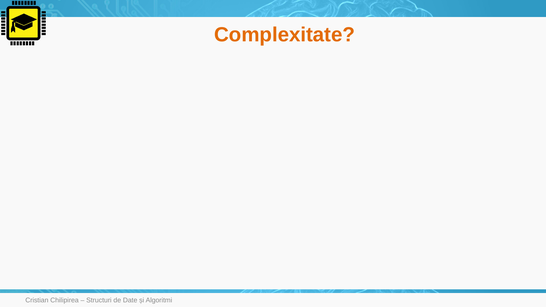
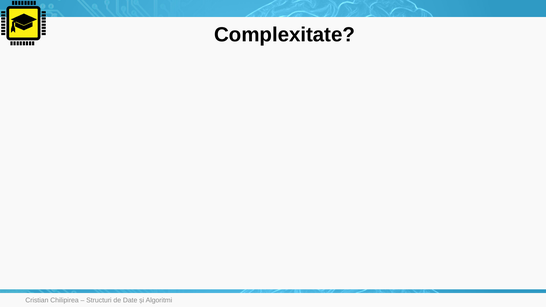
Complexitate colour: orange -> black
